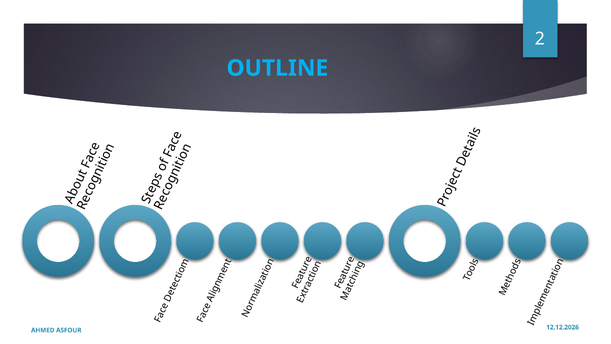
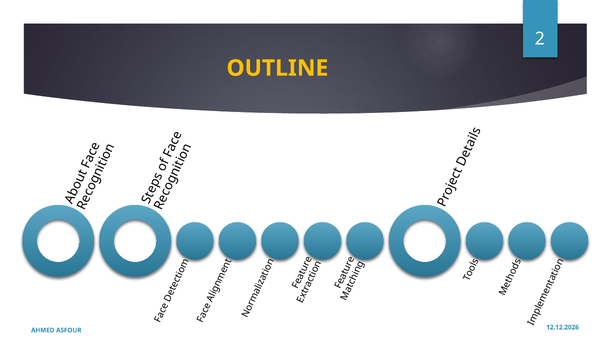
OUTLINE colour: light blue -> yellow
